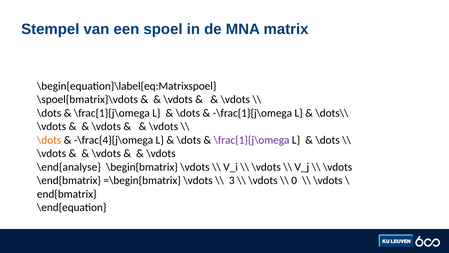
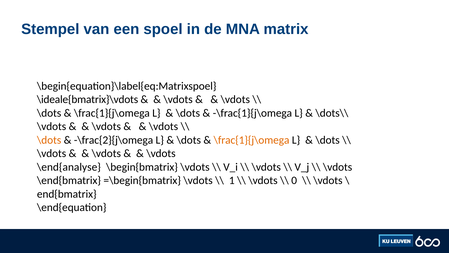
\spoel{bmatrix}\vdots: \spoel{bmatrix}\vdots -> \ideale{bmatrix}\vdots
-\frac{4}{j\omega: -\frac{4}{j\omega -> -\frac{2}{j\omega
\frac{1}{j\omega at (252, 140) colour: purple -> orange
3: 3 -> 1
